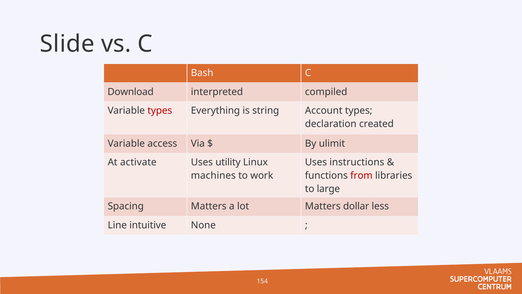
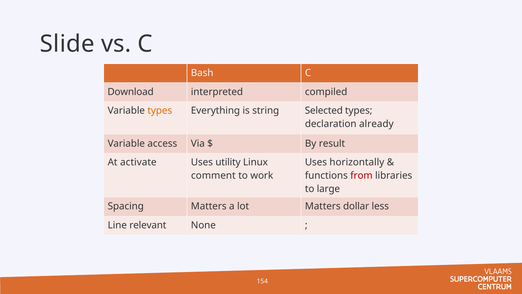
types at (160, 111) colour: red -> orange
Account: Account -> Selected
created: created -> already
ulimit: ulimit -> result
instructions: instructions -> horizontally
machines: machines -> comment
intuitive: intuitive -> relevant
